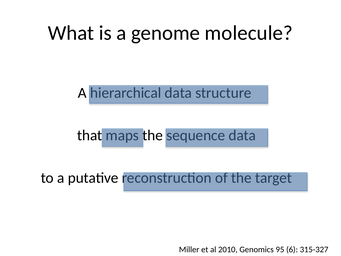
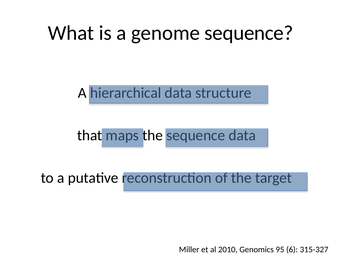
genome molecule: molecule -> sequence
